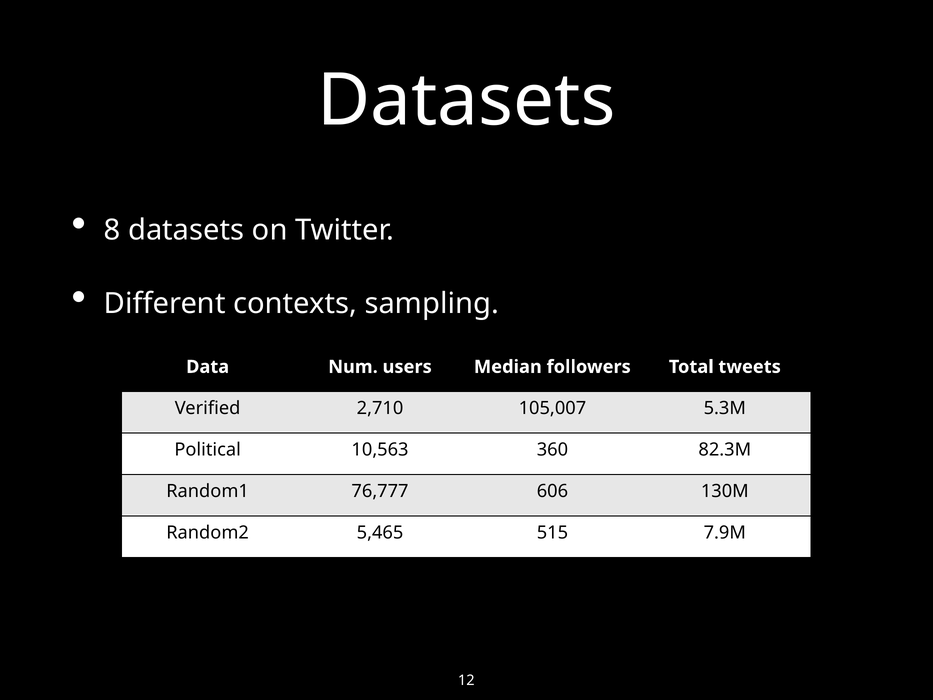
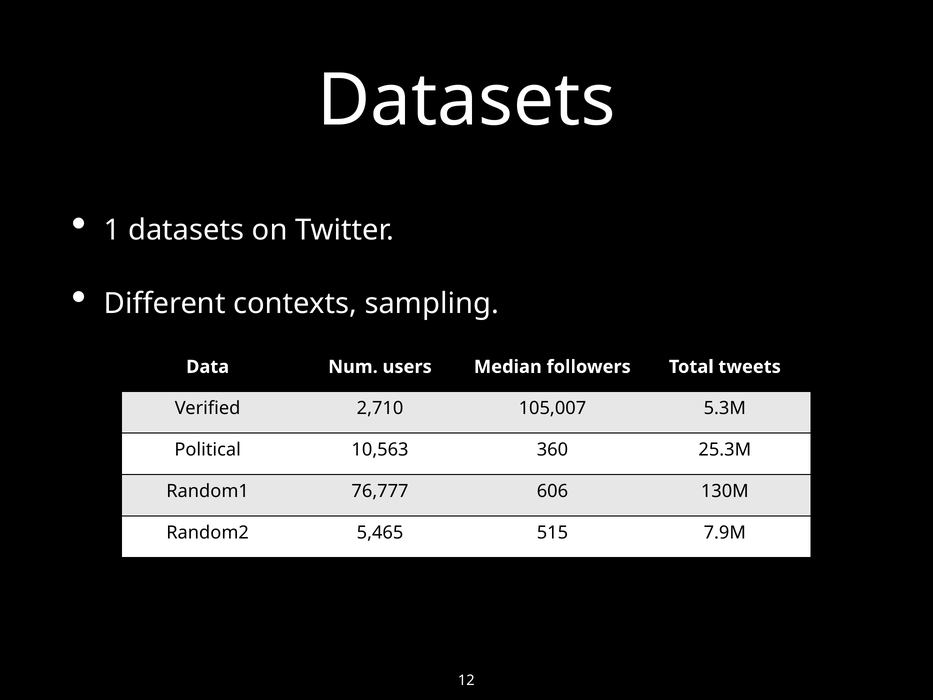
8: 8 -> 1
82.3M: 82.3M -> 25.3M
